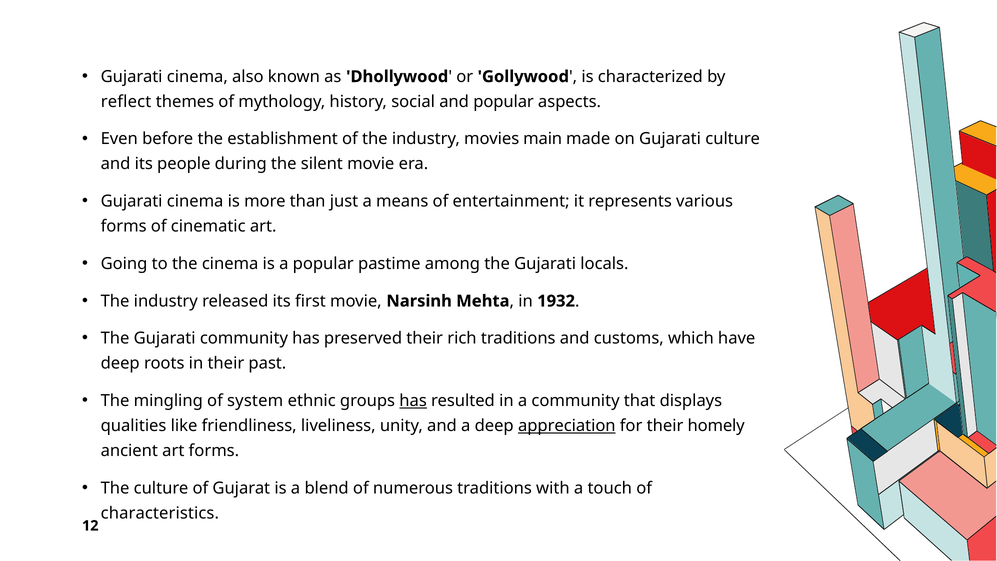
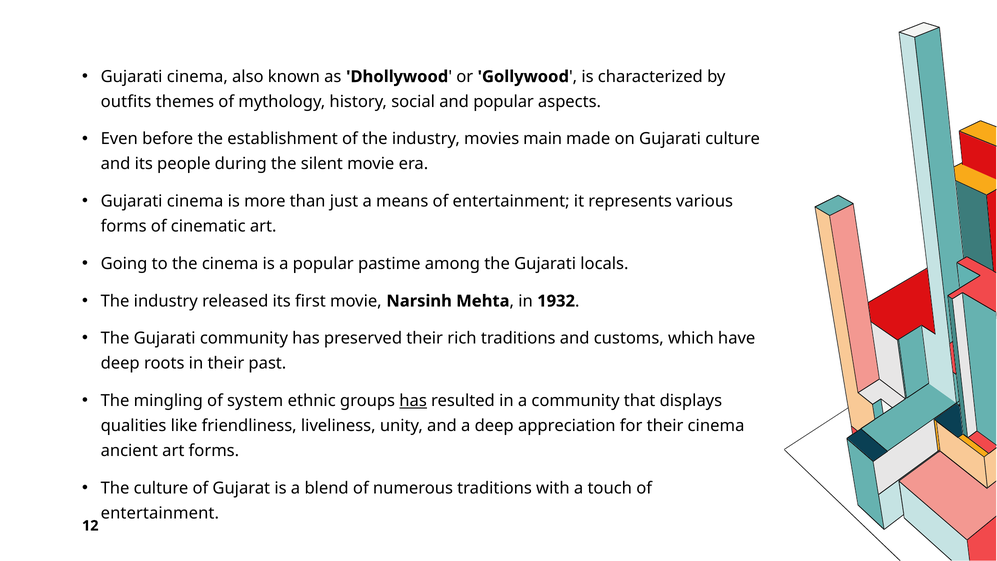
reflect: reflect -> outfits
appreciation underline: present -> none
their homely: homely -> cinema
characteristics at (160, 513): characteristics -> entertainment
